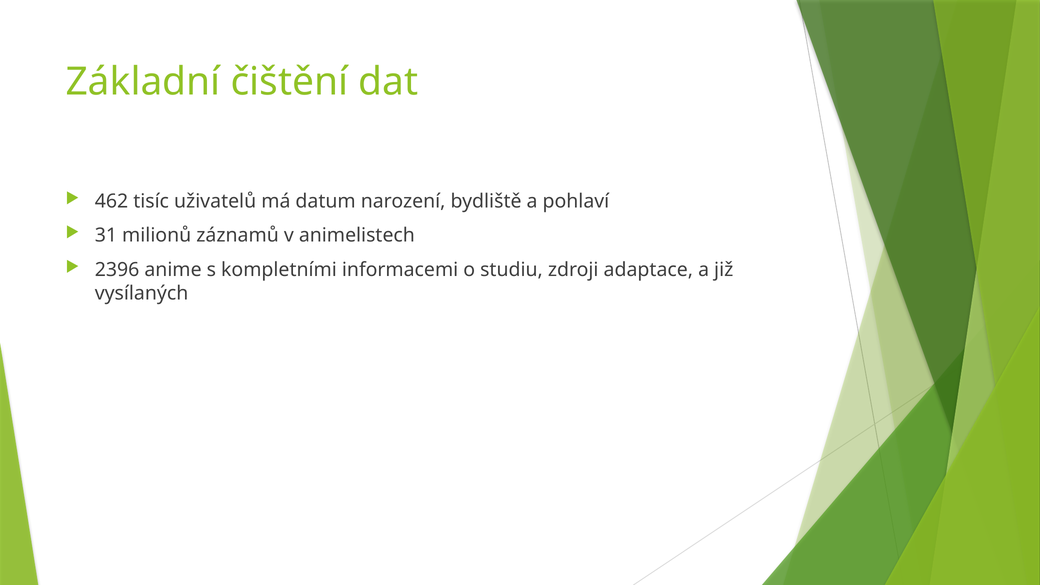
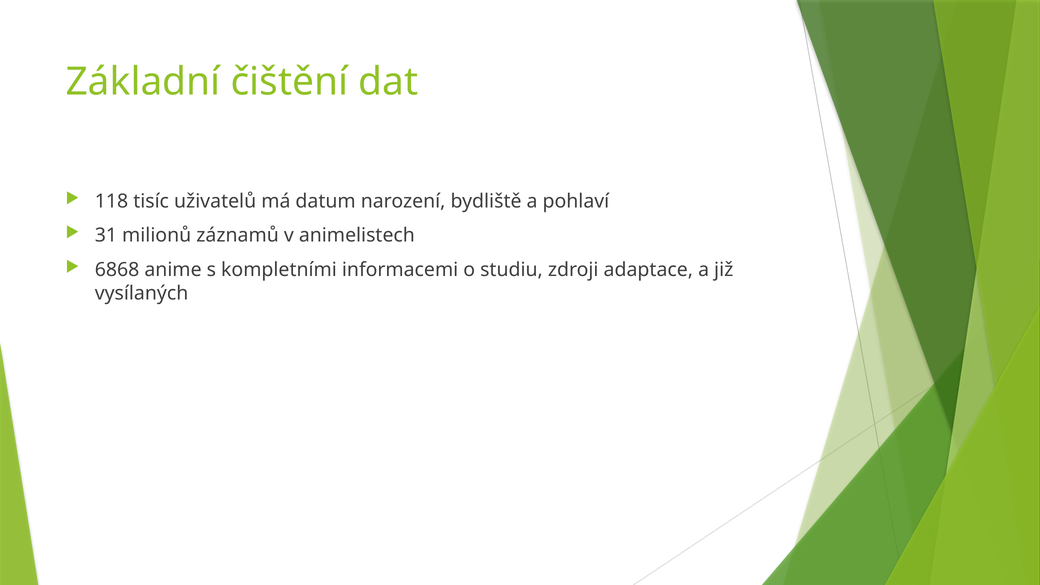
462: 462 -> 118
2396: 2396 -> 6868
